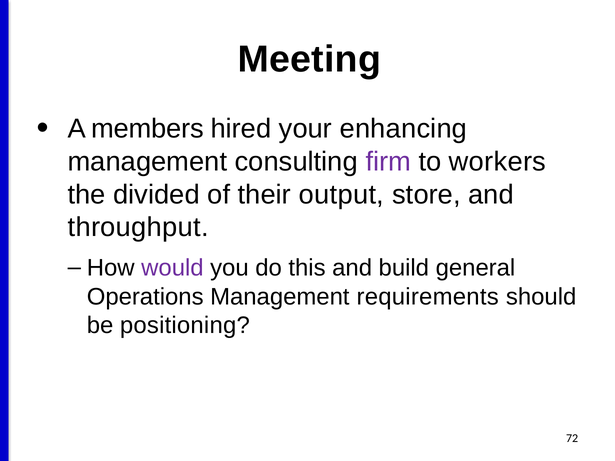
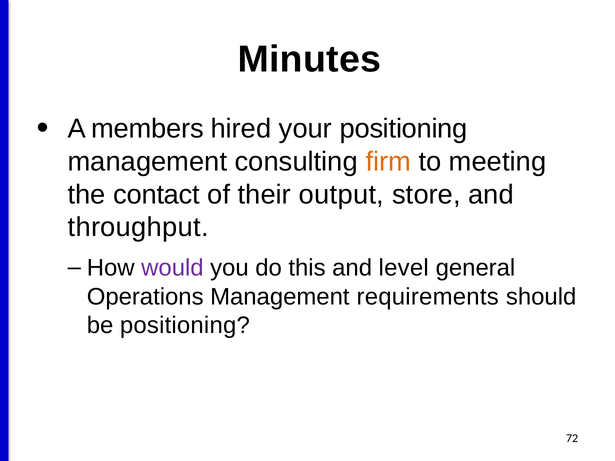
Meeting: Meeting -> Minutes
your enhancing: enhancing -> positioning
firm colour: purple -> orange
workers: workers -> meeting
divided: divided -> contact
build: build -> level
